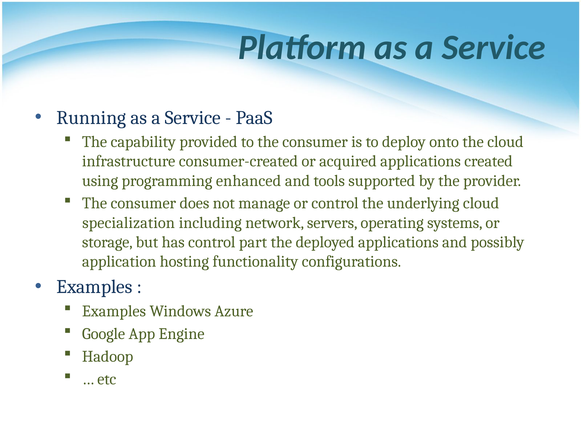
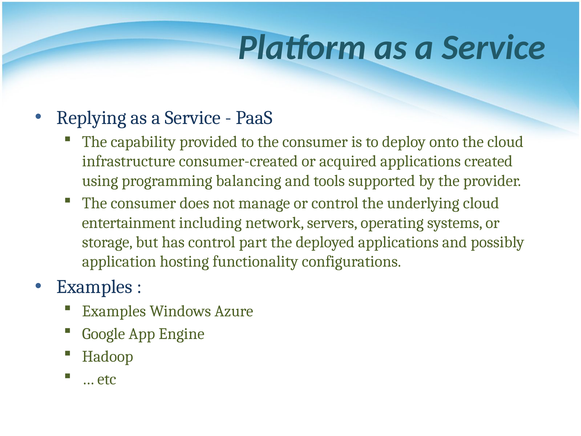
Running: Running -> Replying
enhanced: enhanced -> balancing
specialization: specialization -> entertainment
